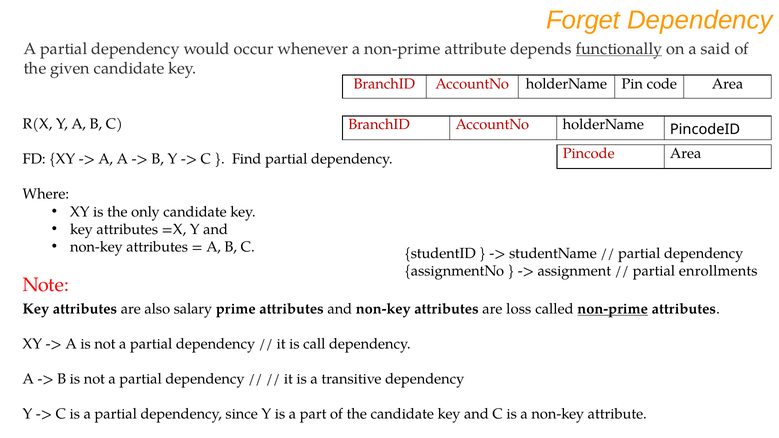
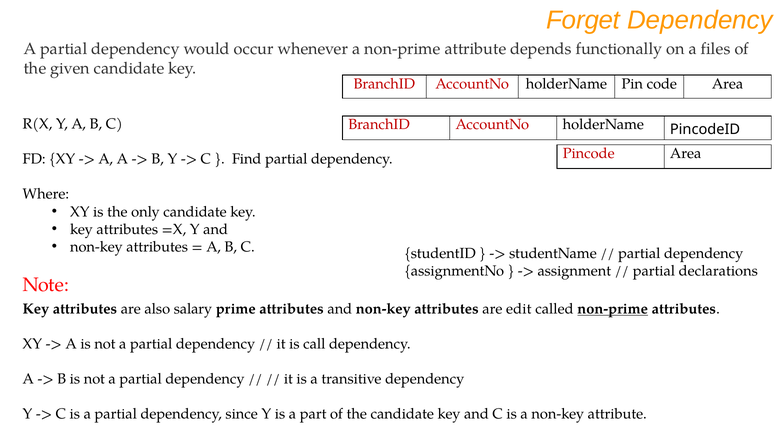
functionally underline: present -> none
said: said -> files
enrollments: enrollments -> declarations
loss: loss -> edit
